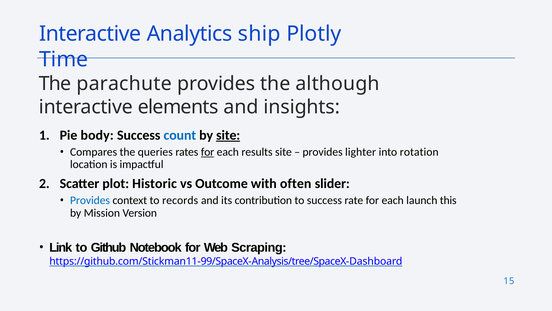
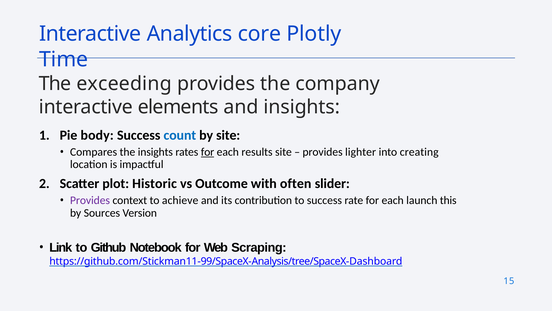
ship: ship -> core
parachute: parachute -> exceeding
although: although -> company
site at (228, 135) underline: present -> none
the queries: queries -> insights
rotation: rotation -> creating
Provides at (90, 200) colour: blue -> purple
records: records -> achieve
Mission: Mission -> Sources
